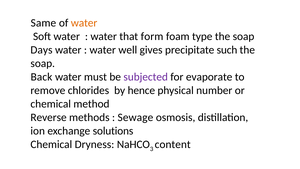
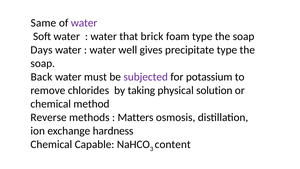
water at (84, 23) colour: orange -> purple
form: form -> brick
precipitate such: such -> type
evaporate: evaporate -> potassium
hence: hence -> taking
number: number -> solution
Sewage: Sewage -> Matters
solutions: solutions -> hardness
Dryness: Dryness -> Capable
